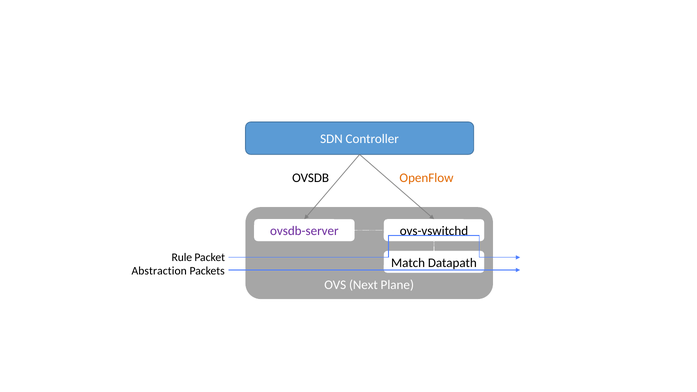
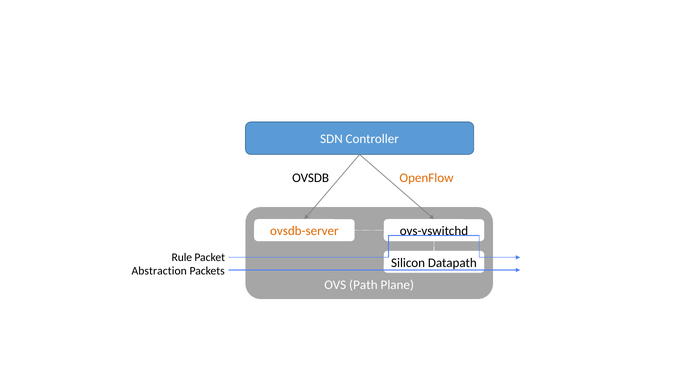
ovsdb-server colour: purple -> orange
Match: Match -> Silicon
Next: Next -> Path
